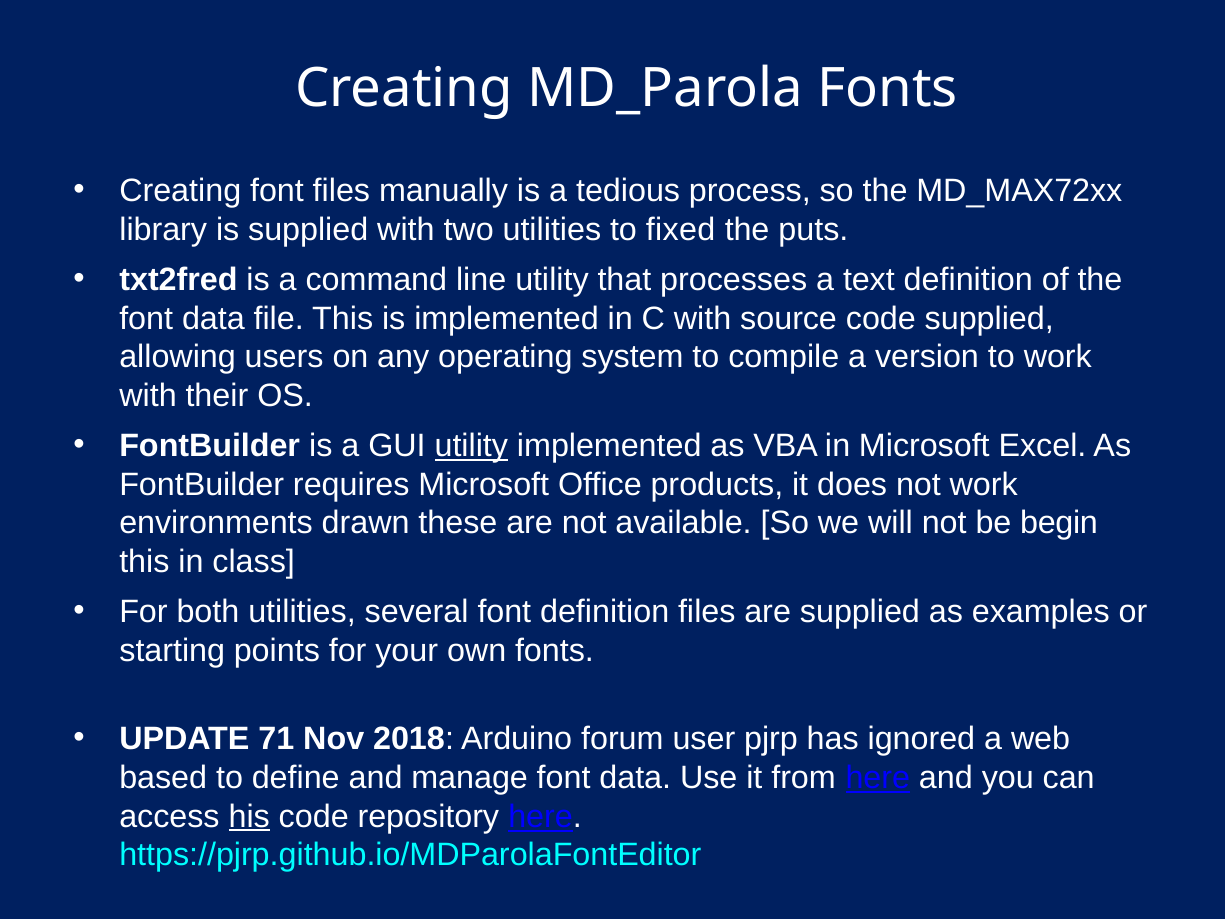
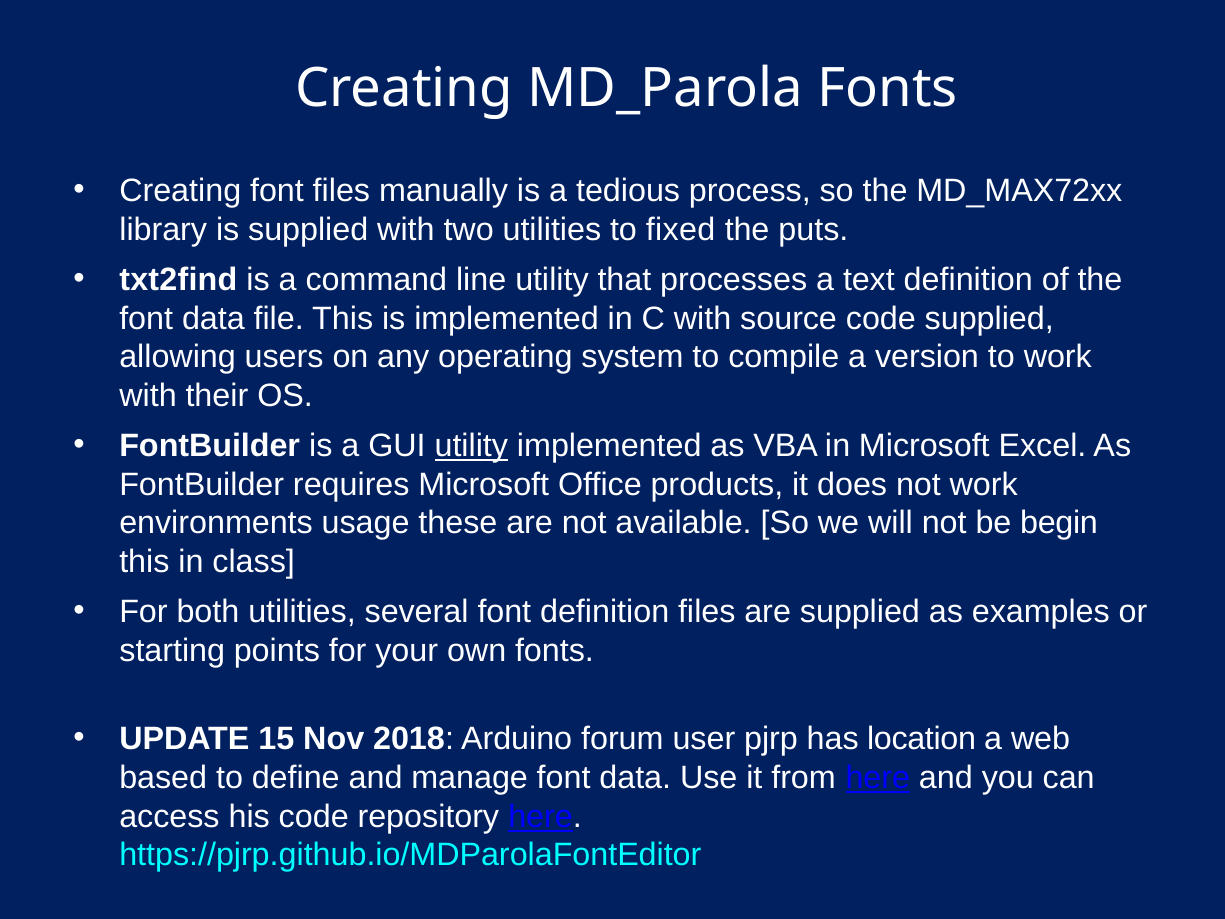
txt2fred: txt2fred -> txt2find
drawn: drawn -> usage
71: 71 -> 15
ignored: ignored -> location
his underline: present -> none
